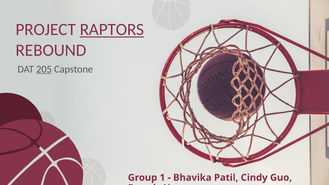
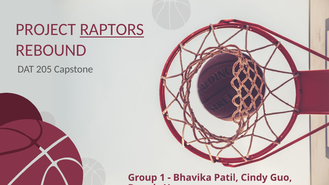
205 underline: present -> none
